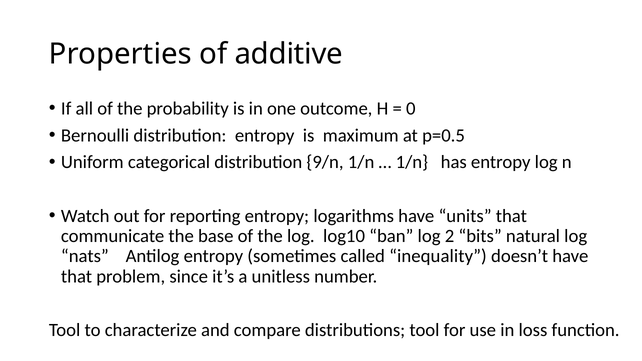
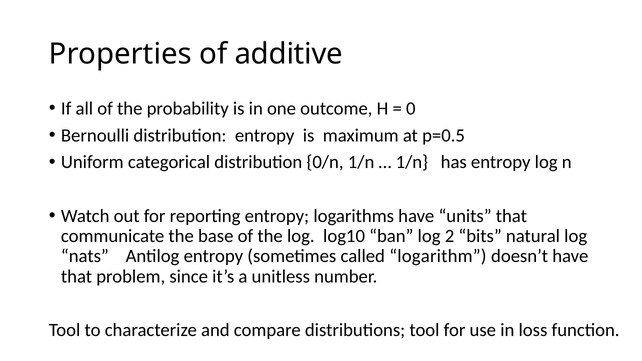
9/n: 9/n -> 0/n
inequality: inequality -> logarithm
